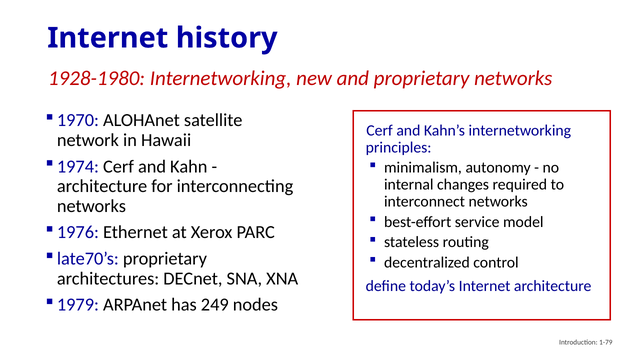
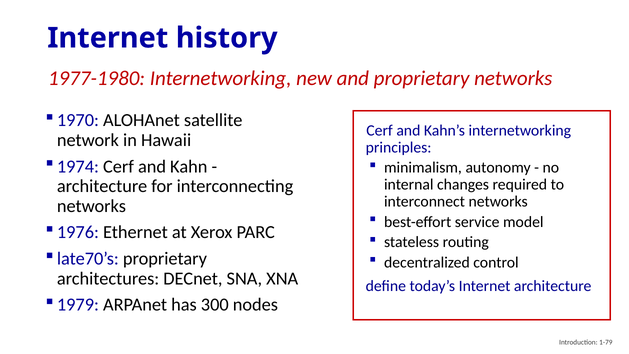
1928-1980: 1928-1980 -> 1977-1980
249: 249 -> 300
